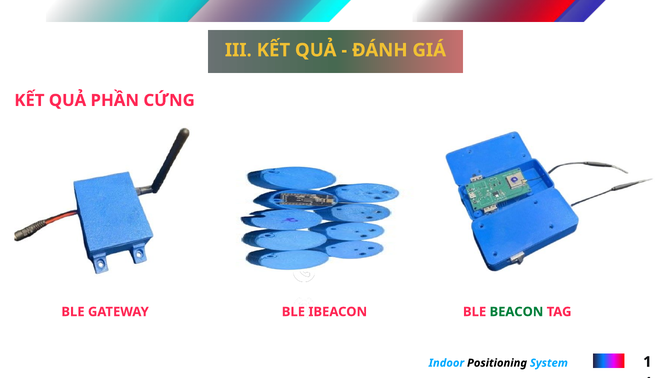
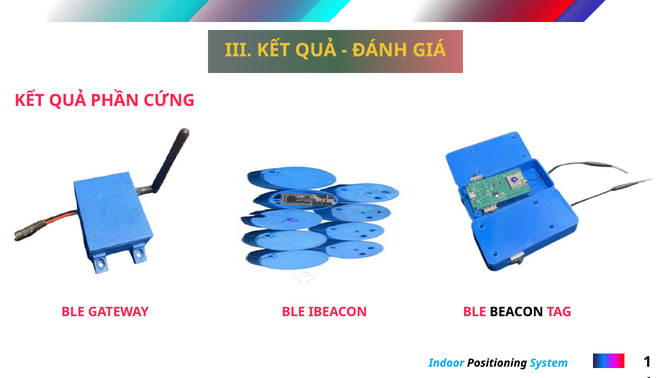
BEACON colour: green -> black
